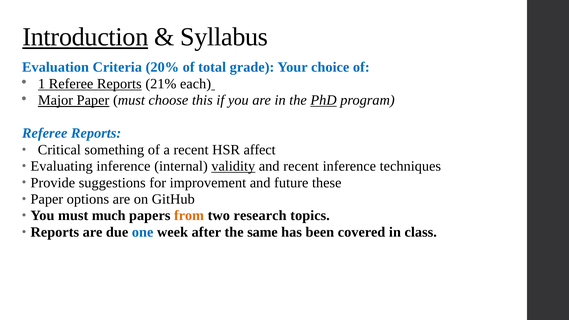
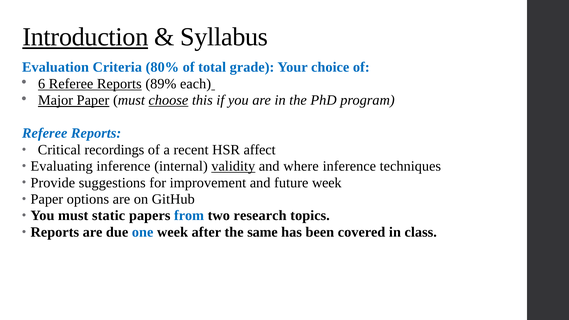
20%: 20% -> 80%
1: 1 -> 6
21%: 21% -> 89%
choose underline: none -> present
PhD underline: present -> none
something: something -> recordings
and recent: recent -> where
future these: these -> week
much: much -> static
from colour: orange -> blue
